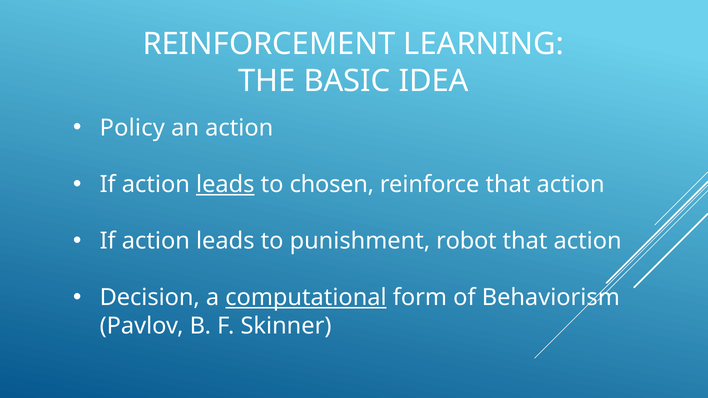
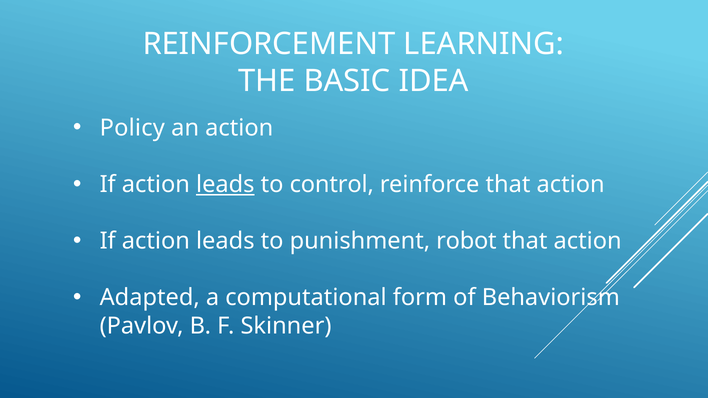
chosen: chosen -> control
Decision: Decision -> Adapted
computational underline: present -> none
